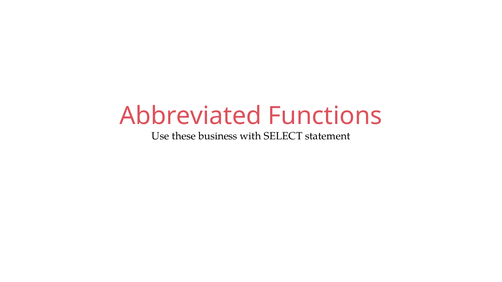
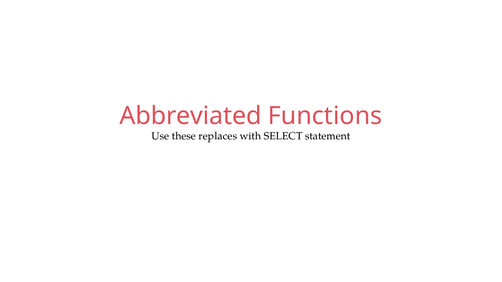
business: business -> replaces
